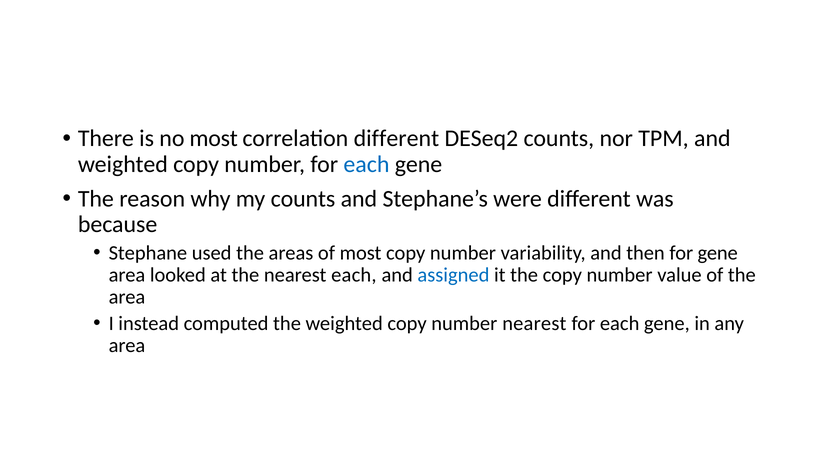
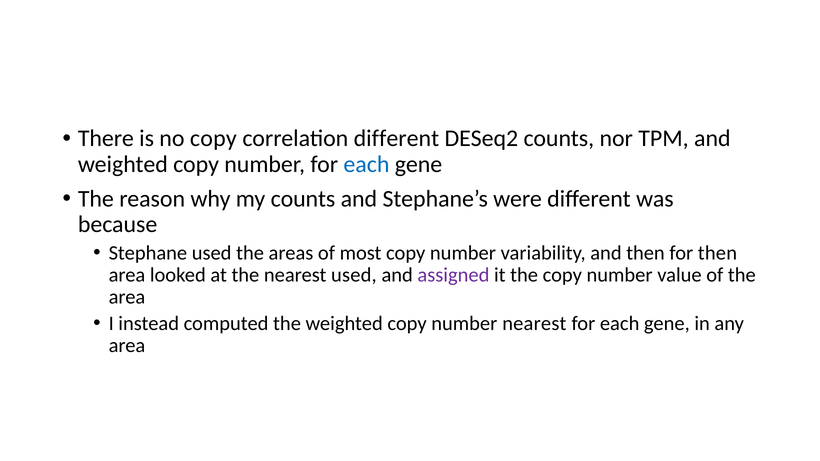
no most: most -> copy
for gene: gene -> then
nearest each: each -> used
assigned colour: blue -> purple
